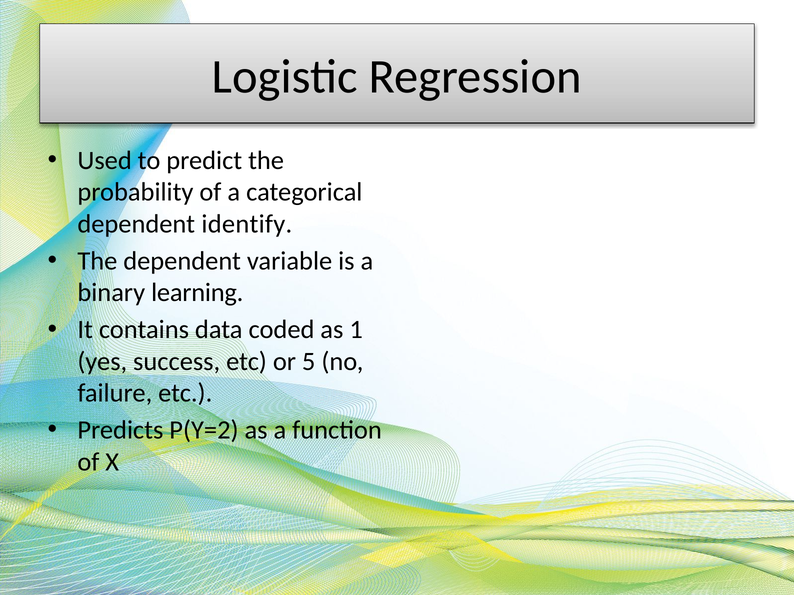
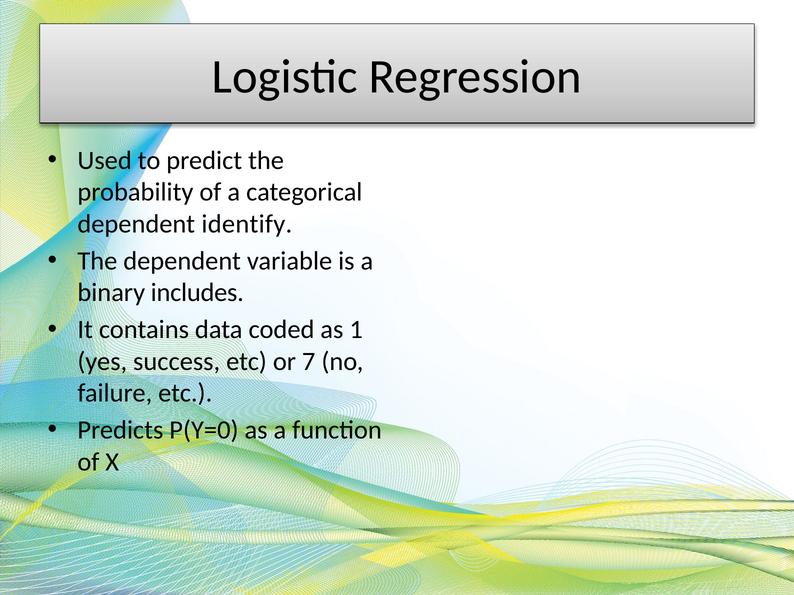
learning: learning -> includes
5: 5 -> 7
P(Y=2: P(Y=2 -> P(Y=0
